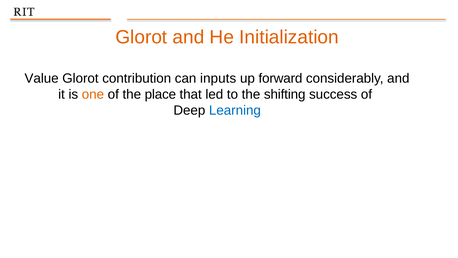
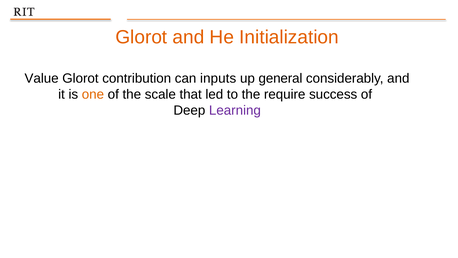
forward: forward -> general
place: place -> scale
shifting: shifting -> require
Learning colour: blue -> purple
